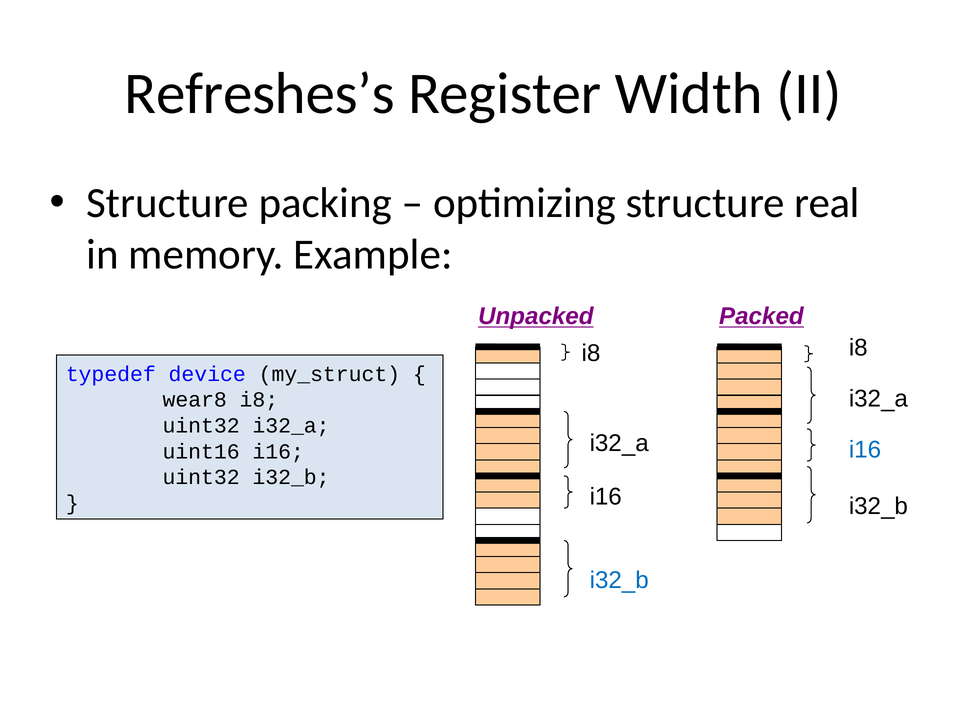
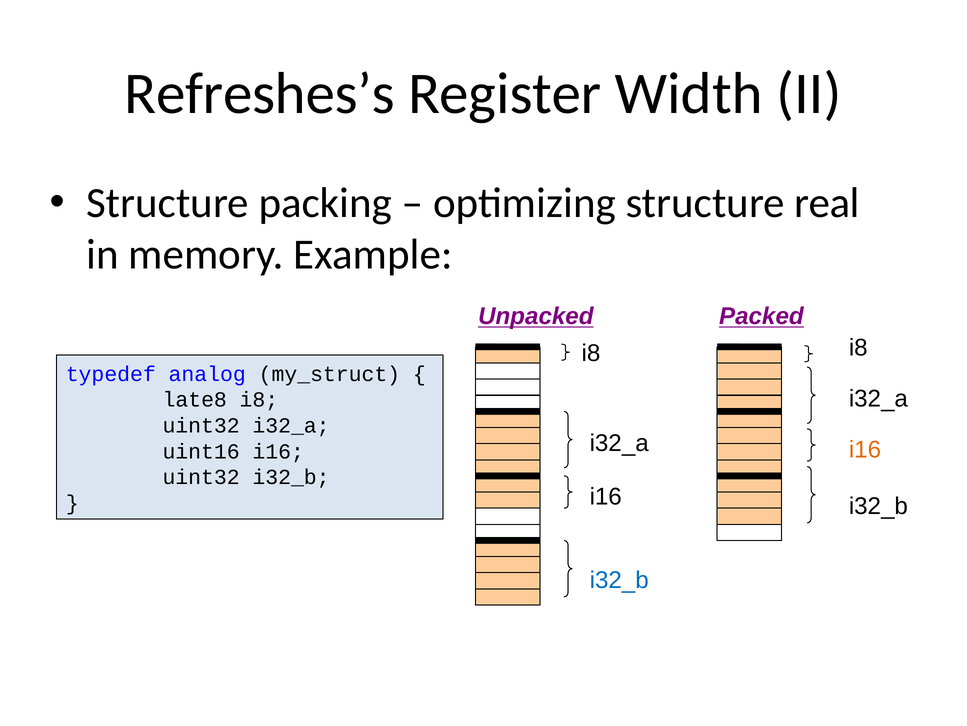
device: device -> analog
wear8: wear8 -> late8
i16 at (865, 449) colour: blue -> orange
